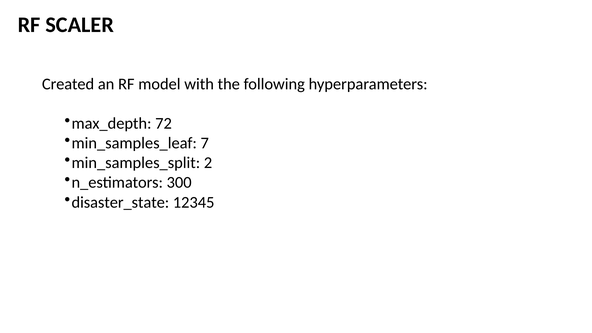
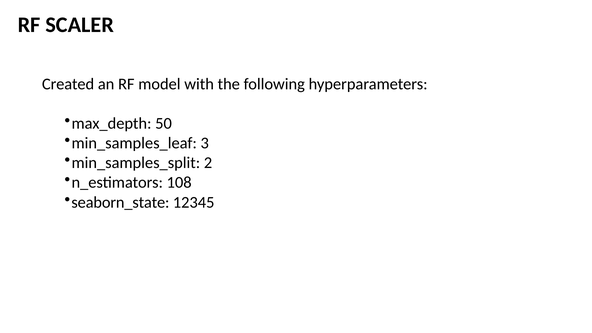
72: 72 -> 50
7: 7 -> 3
300: 300 -> 108
disaster_state: disaster_state -> seaborn_state
